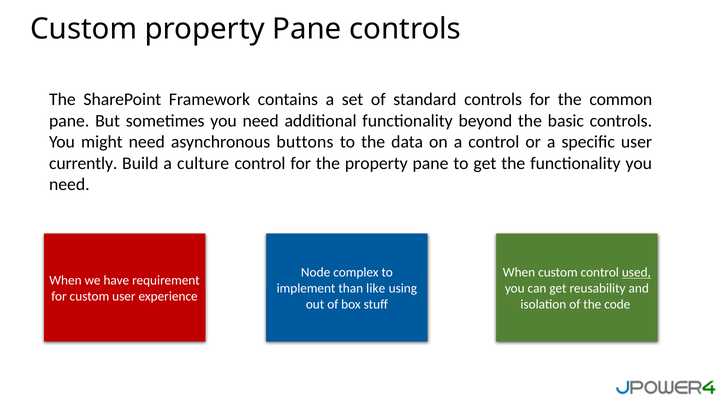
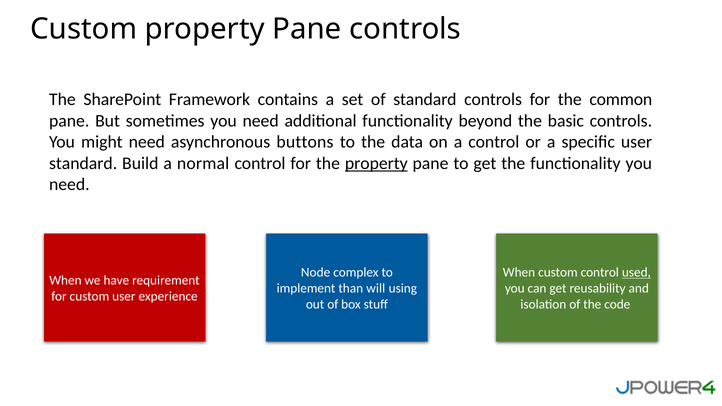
currently at (83, 163): currently -> standard
culture: culture -> normal
property at (376, 163) underline: none -> present
like: like -> will
